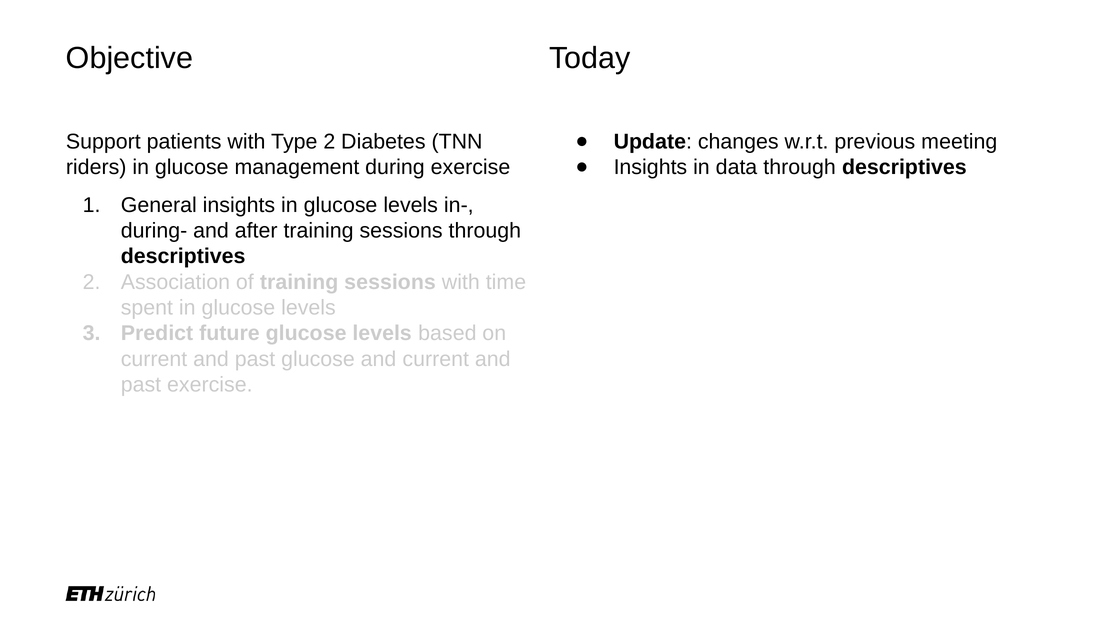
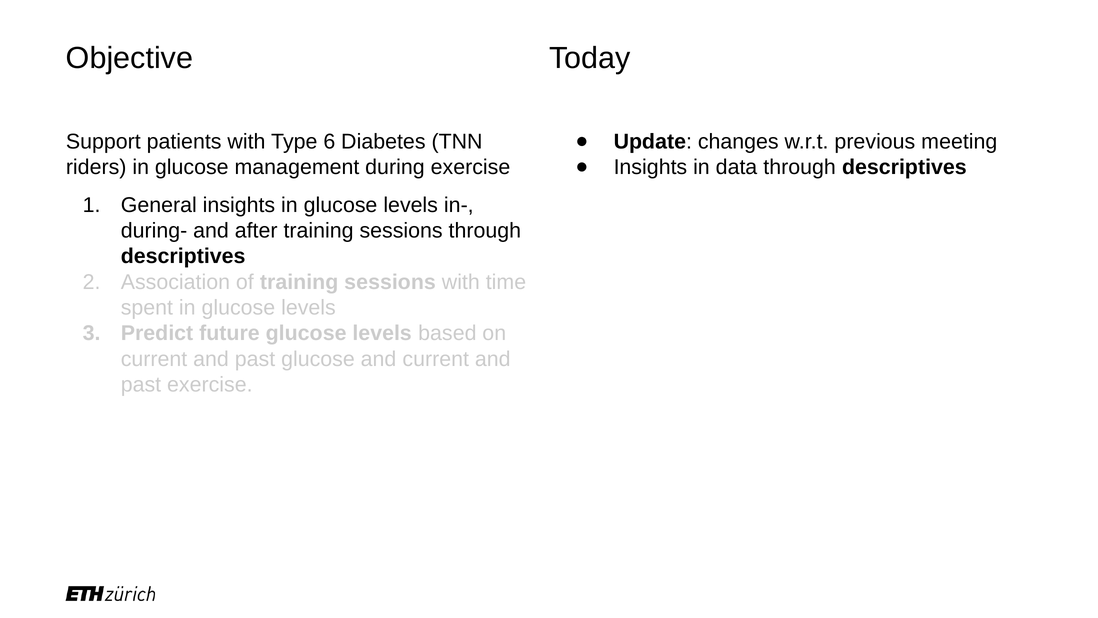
Type 2: 2 -> 6
